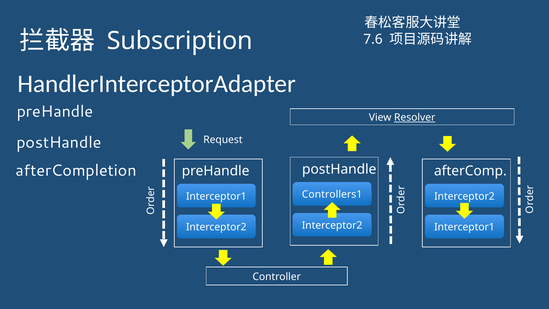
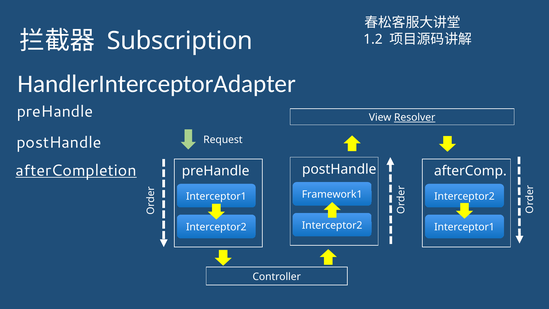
7.6: 7.6 -> 1.2
afterCompletion underline: none -> present
Controllers1: Controllers1 -> Framework1
